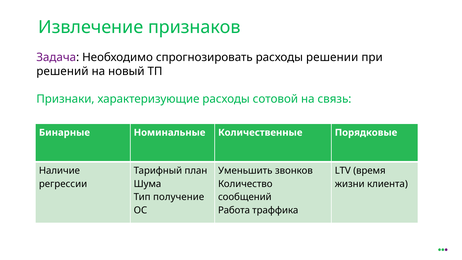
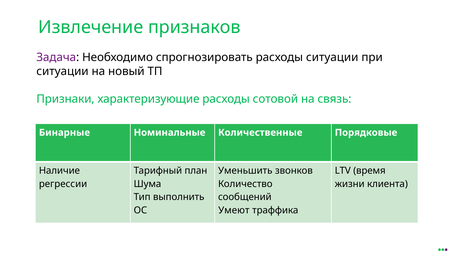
расходы решении: решении -> ситуации
решений at (62, 71): решений -> ситуации
получение: получение -> выполнить
Работа: Работа -> Умеют
